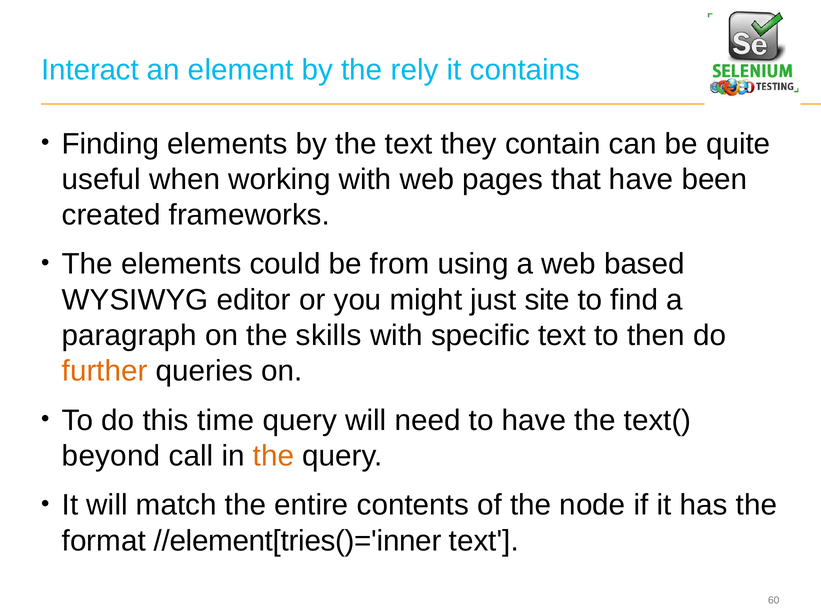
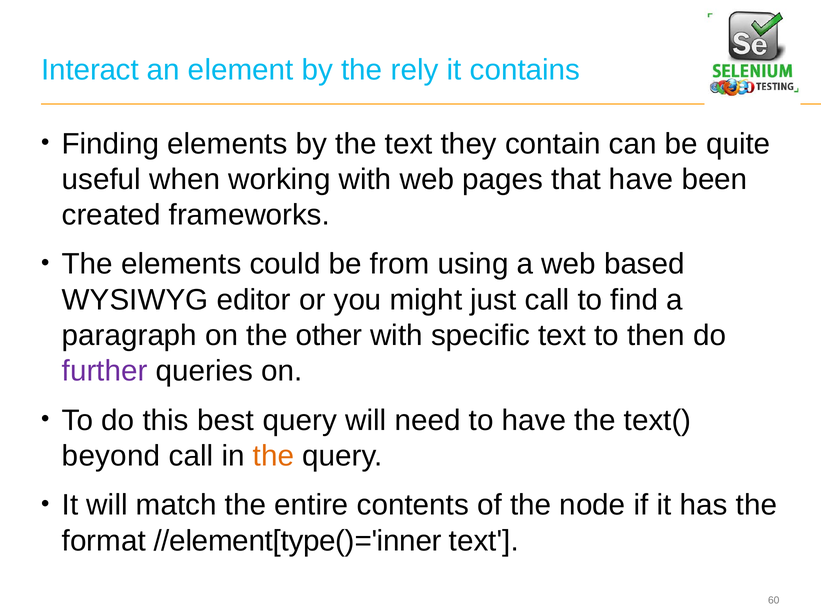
just site: site -> call
skills: skills -> other
further colour: orange -> purple
time: time -> best
//element[tries()='inner: //element[tries()='inner -> //element[type()='inner
